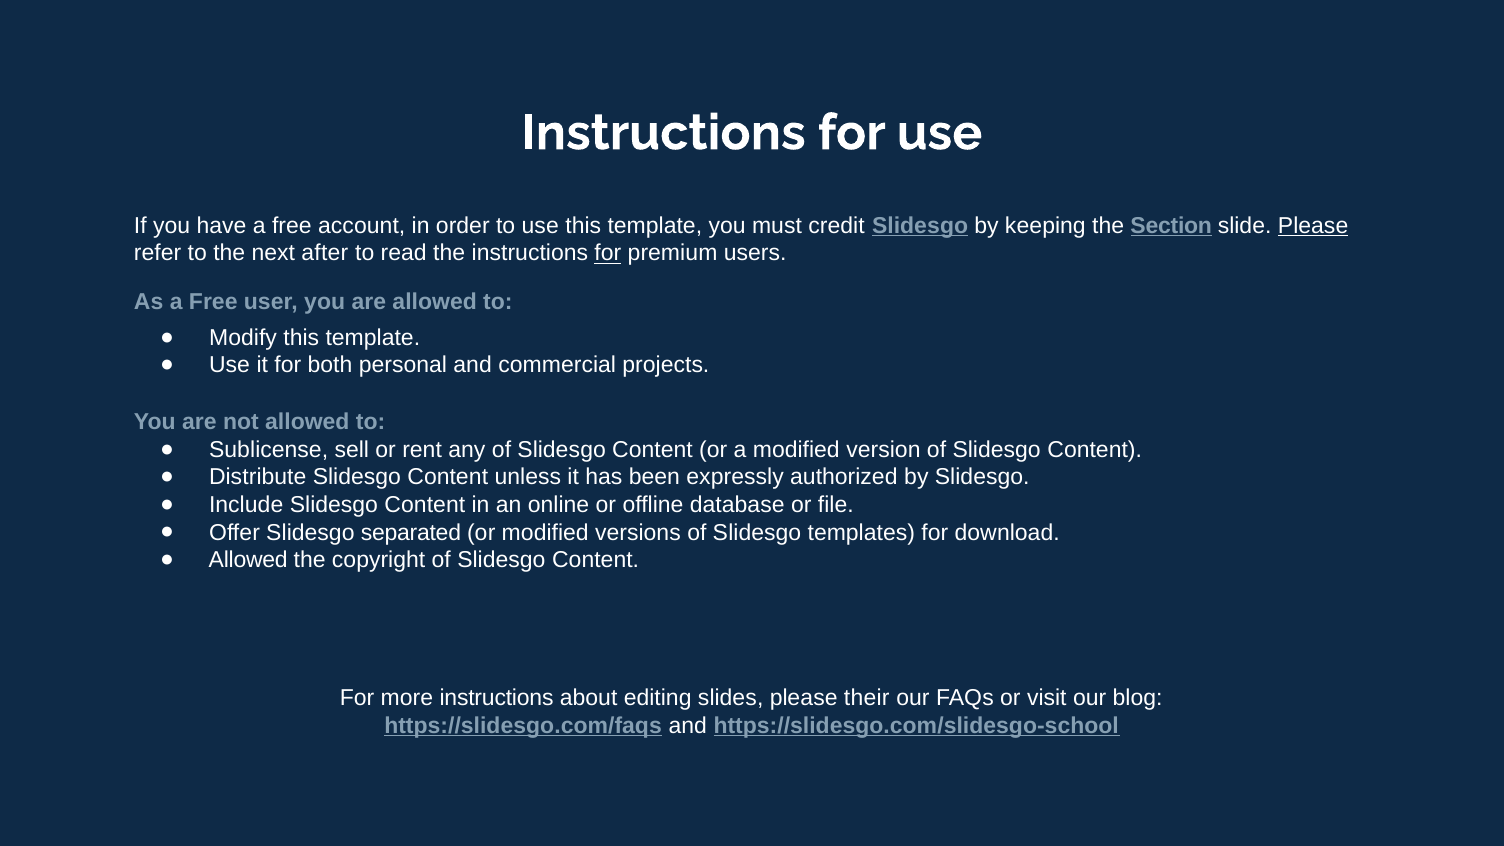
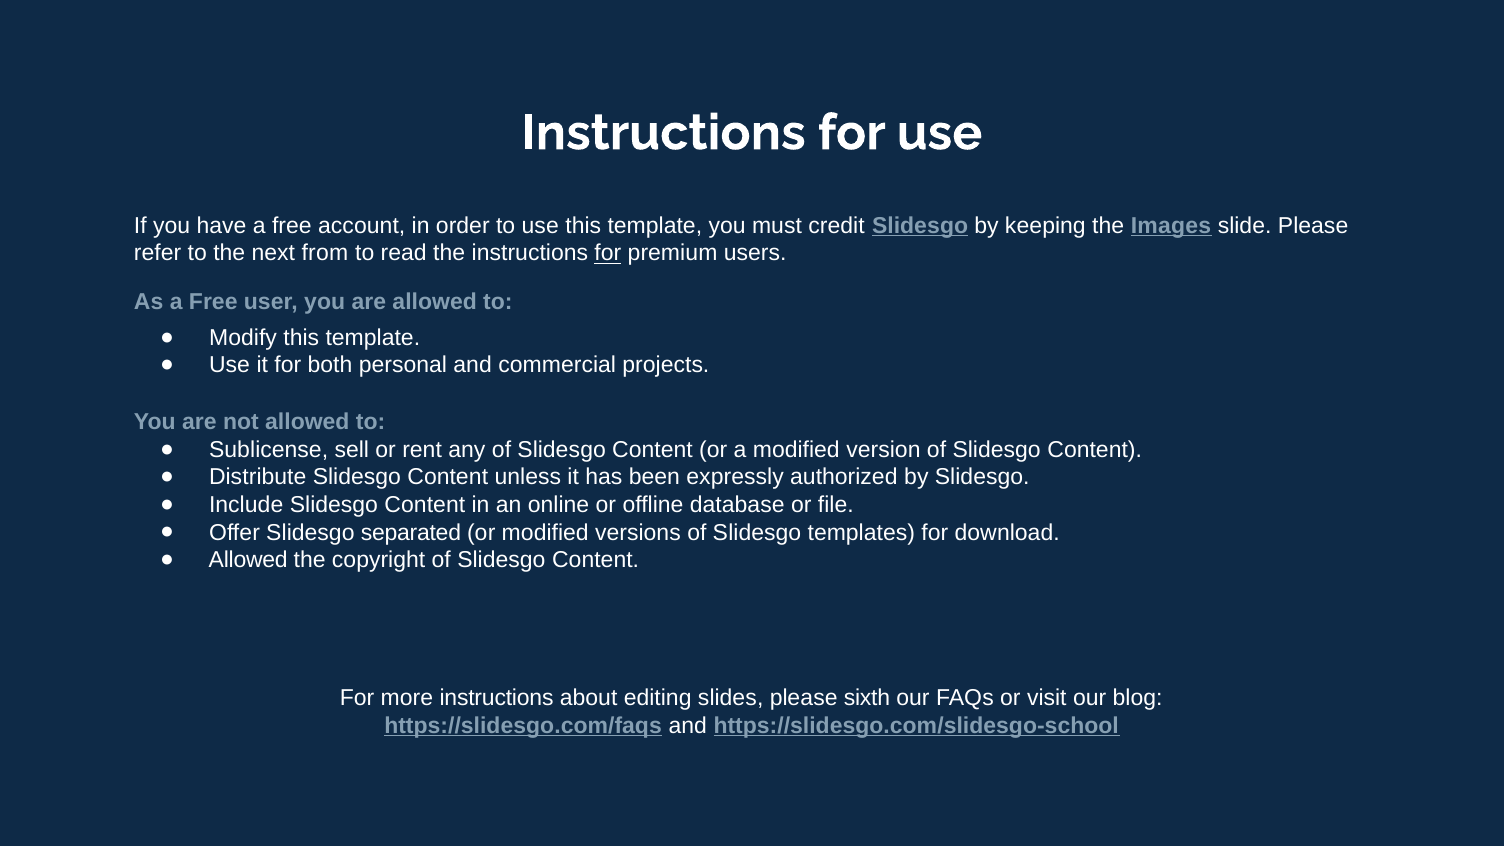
Section: Section -> Images
Please at (1313, 226) underline: present -> none
after: after -> from
their: their -> sixth
